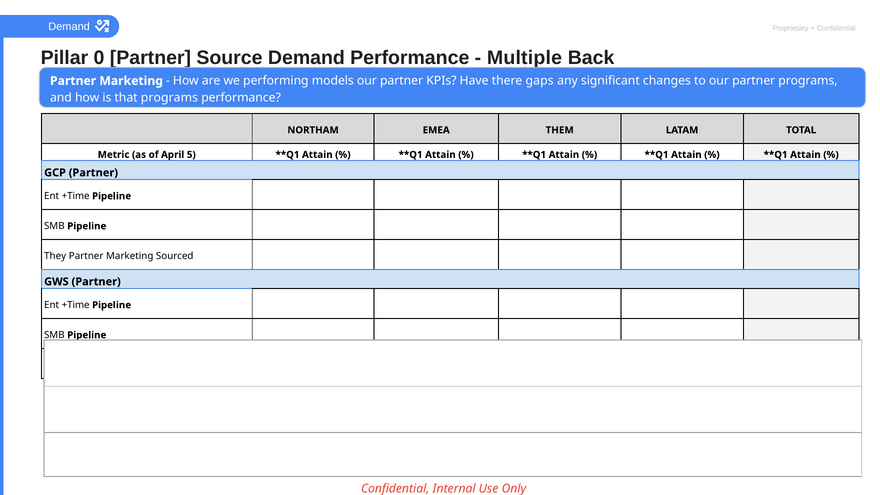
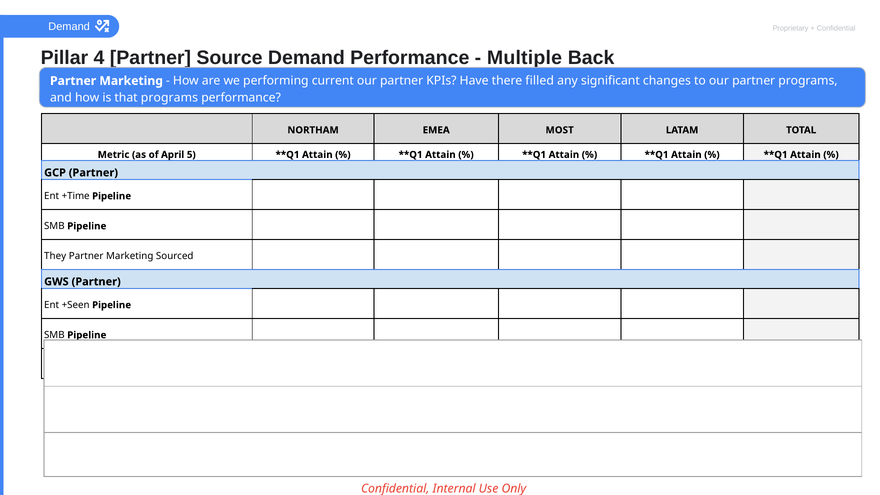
0: 0 -> 4
models: models -> current
gaps: gaps -> filled
THEM: THEM -> MOST
+Time at (76, 305): +Time -> +Seen
